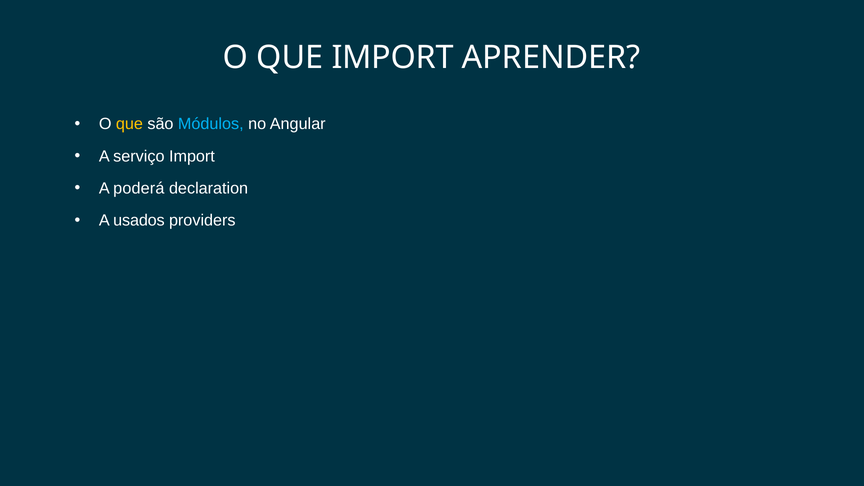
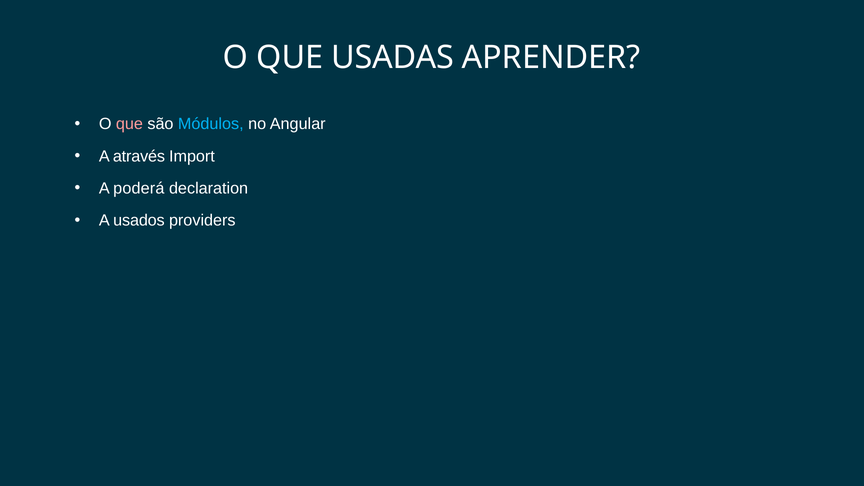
QUE IMPORT: IMPORT -> USADAS
que at (129, 124) colour: yellow -> pink
serviço: serviço -> através
